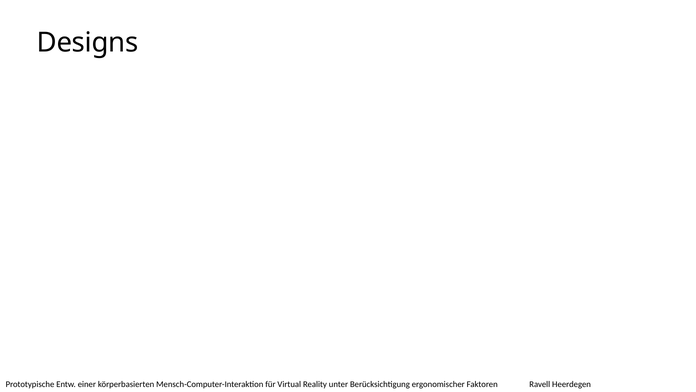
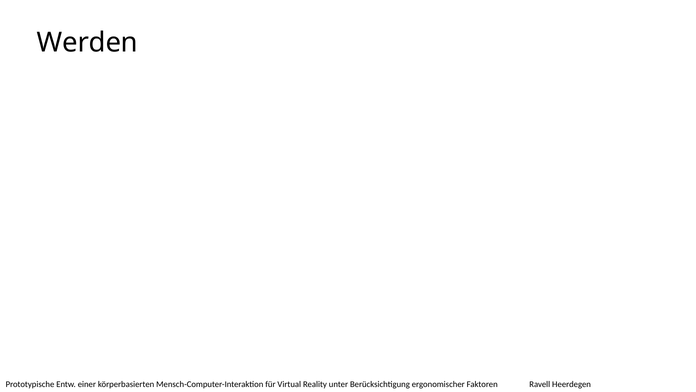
Designs: Designs -> Werden
